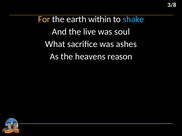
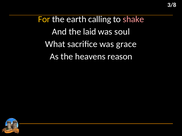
within: within -> calling
shake colour: light blue -> pink
live: live -> laid
ashes: ashes -> grace
